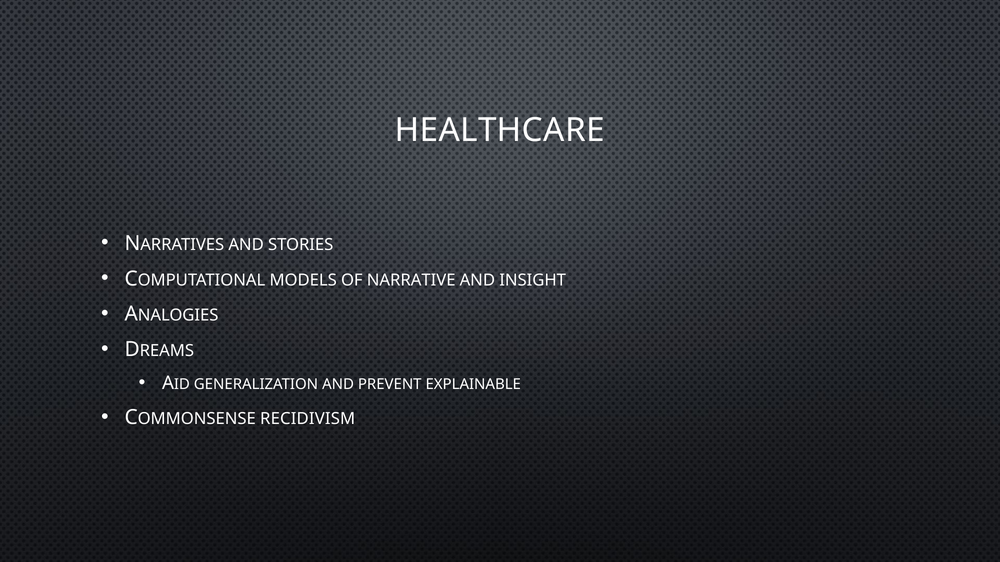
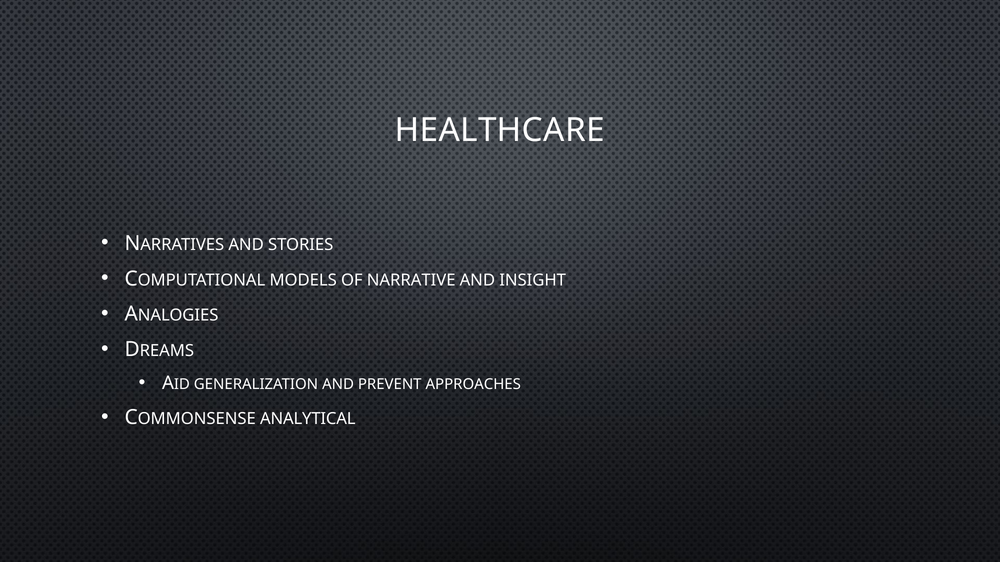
EXPLAINABLE: EXPLAINABLE -> APPROACHES
RECIDIVISM: RECIDIVISM -> ANALYTICAL
